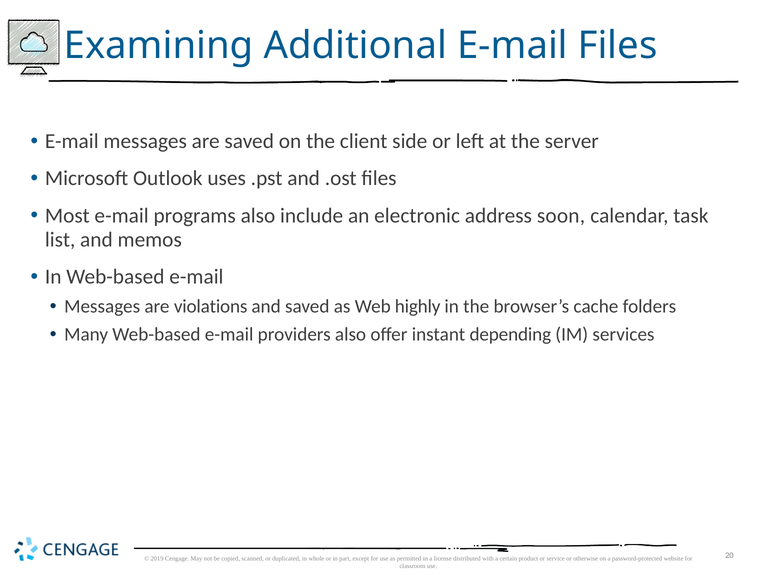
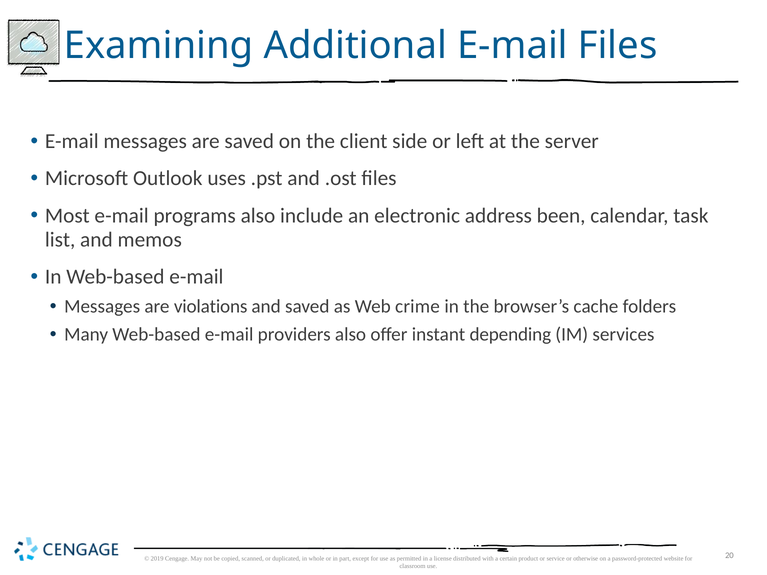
soon: soon -> been
highly: highly -> crime
